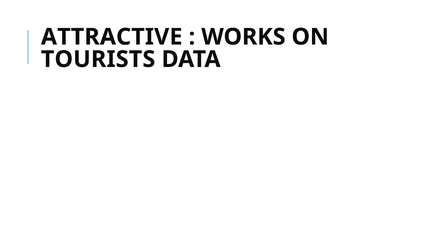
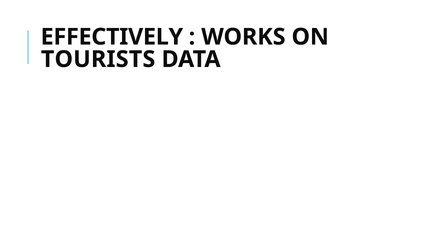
ATTRACTIVE: ATTRACTIVE -> EFFECTIVELY
